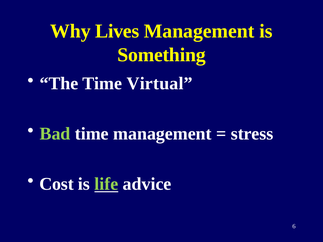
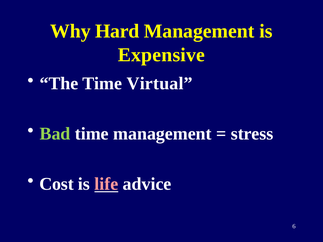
Lives: Lives -> Hard
Something: Something -> Expensive
life colour: light green -> pink
